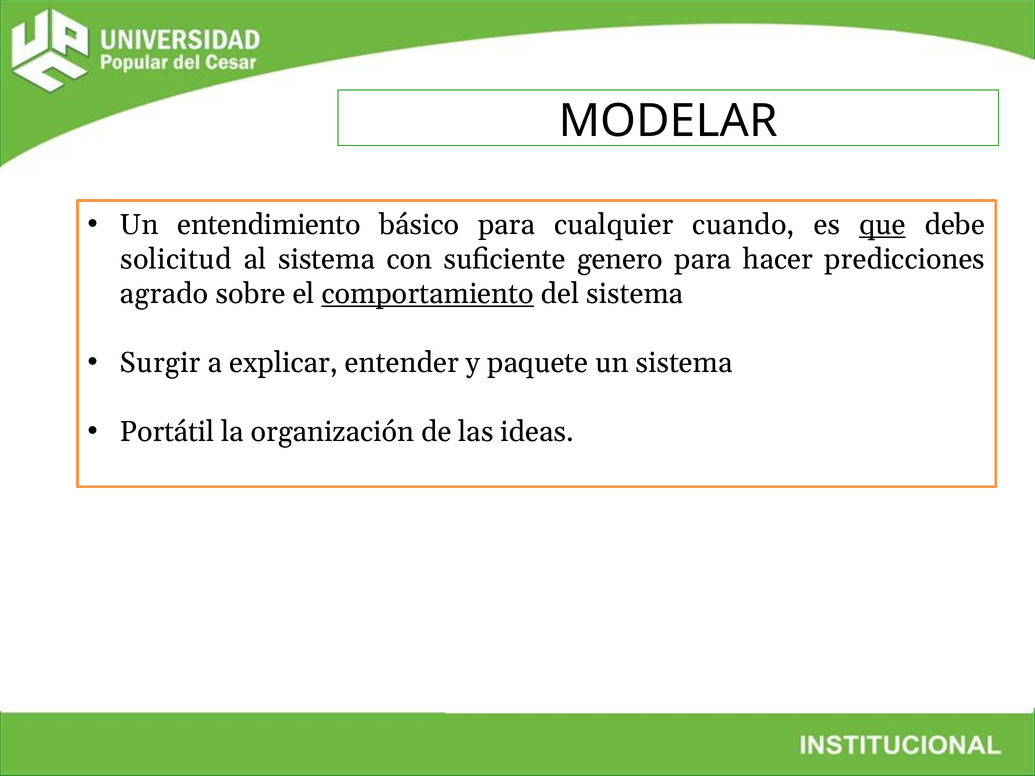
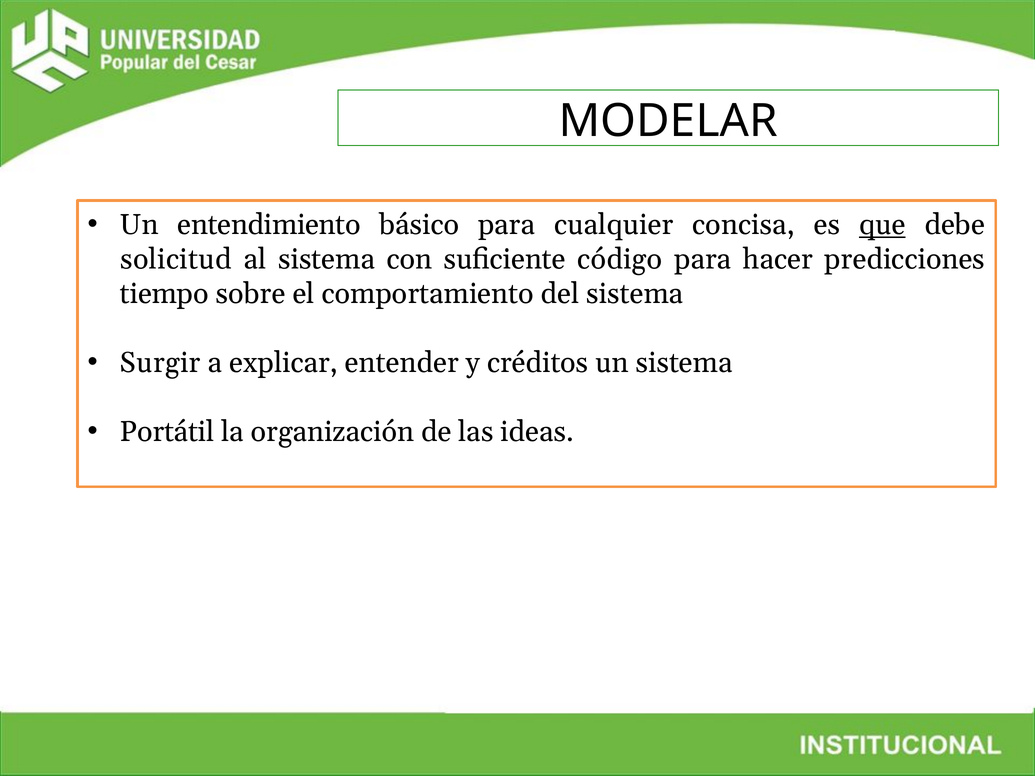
cuando: cuando -> concisa
genero: genero -> código
agrado: agrado -> tiempo
comportamiento underline: present -> none
paquete: paquete -> créditos
